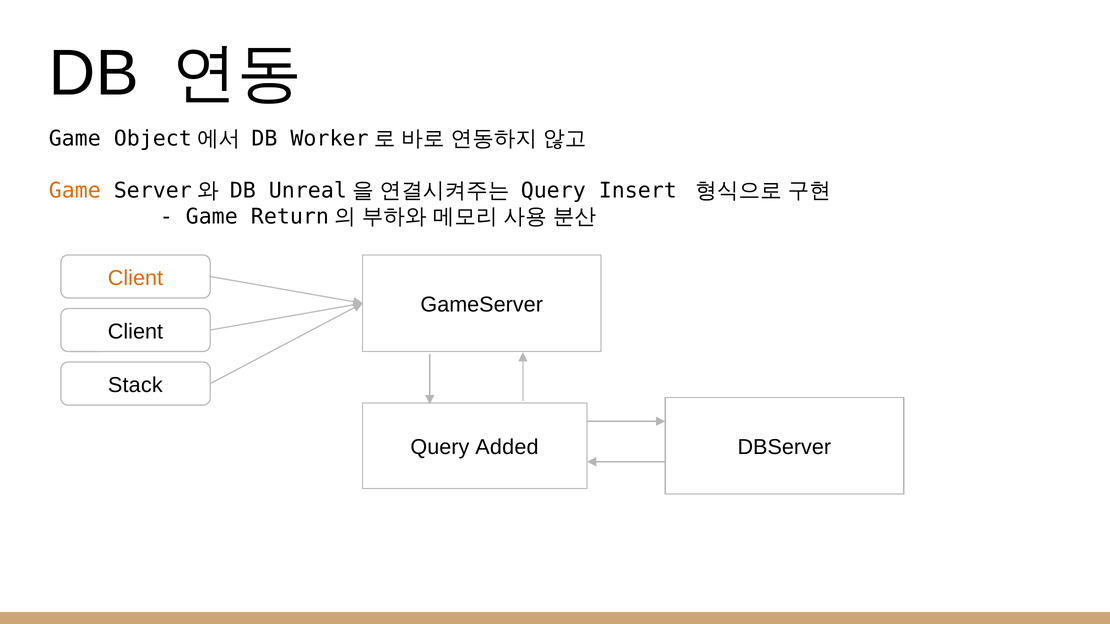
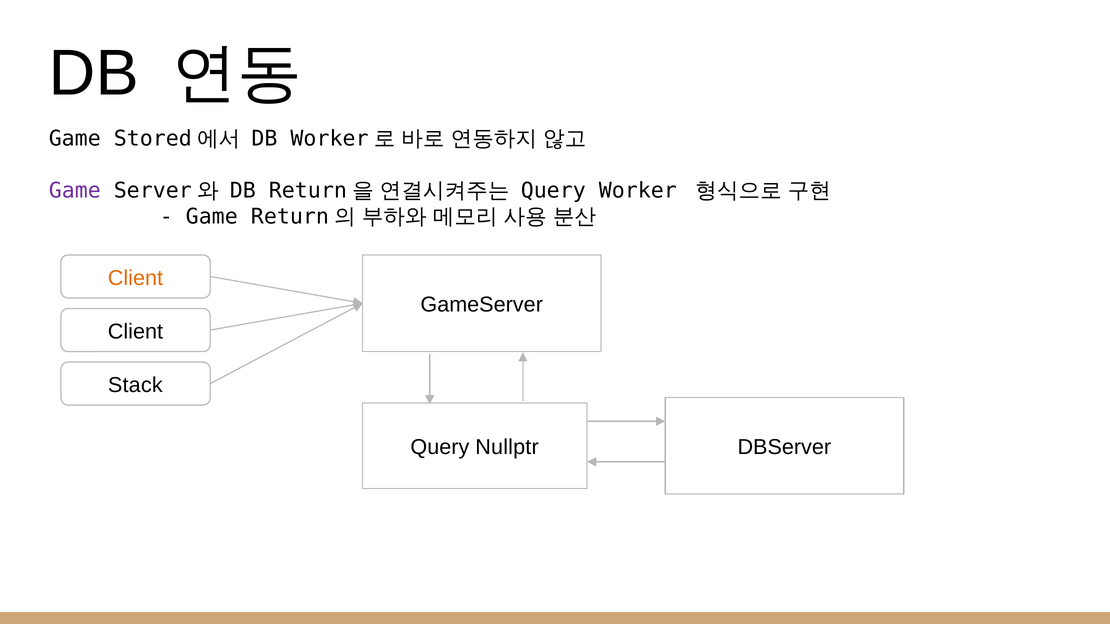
Object: Object -> Stored
Game at (75, 191) colour: orange -> purple
DB Unreal: Unreal -> Return
Query Insert: Insert -> Worker
Added: Added -> Nullptr
